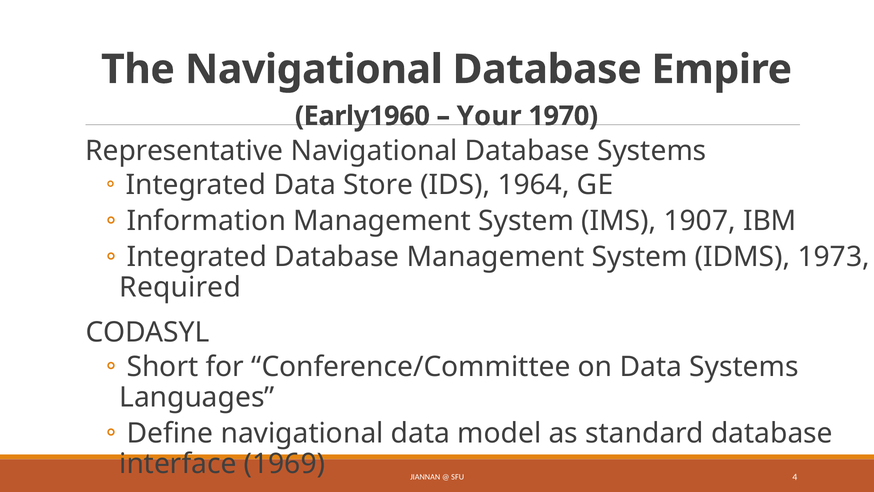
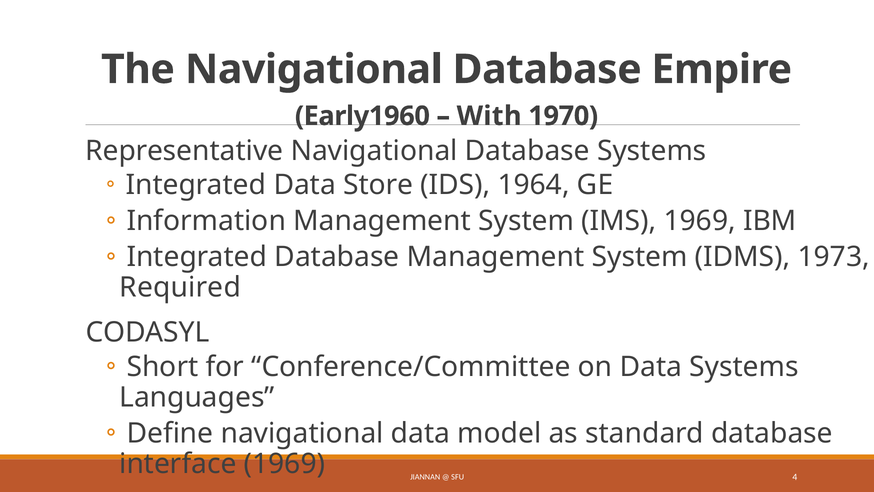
Your: Your -> With
IMS 1907: 1907 -> 1969
